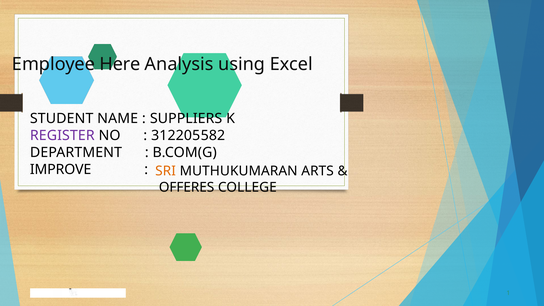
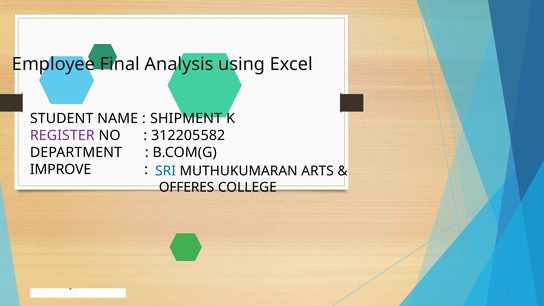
Here: Here -> Final
SUPPLIERS: SUPPLIERS -> SHIPMENT
SRI colour: orange -> blue
